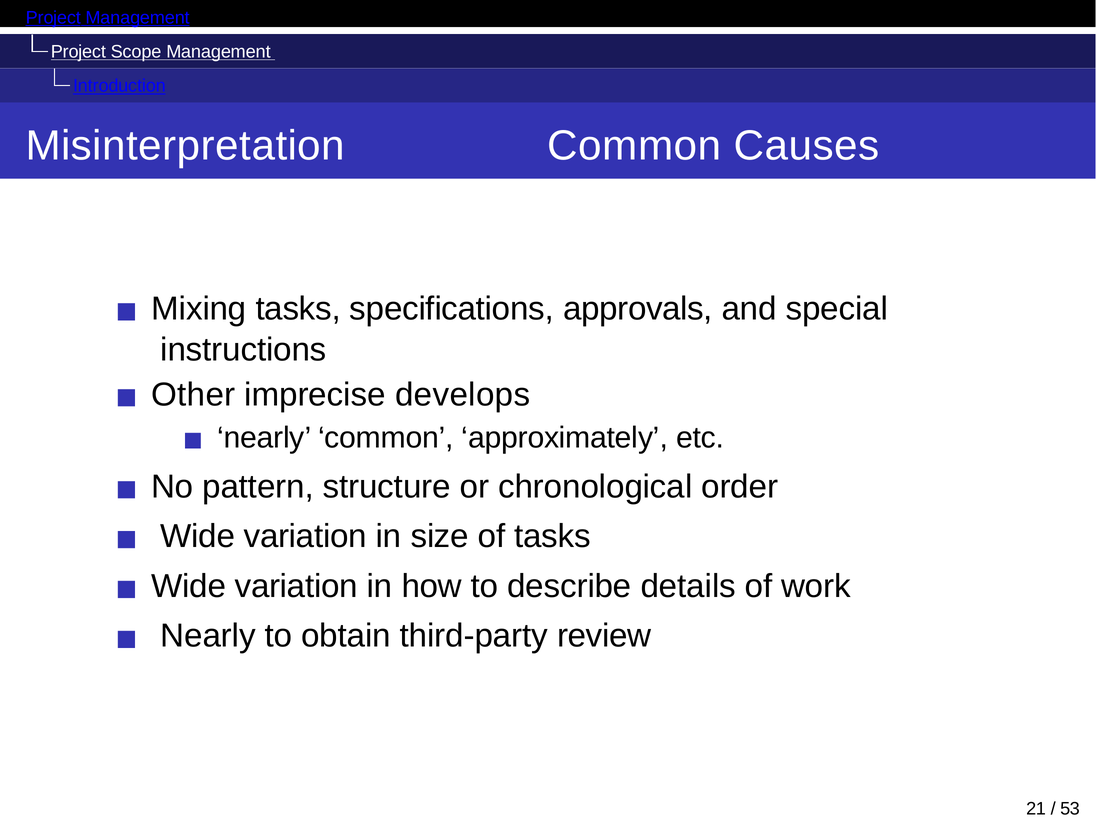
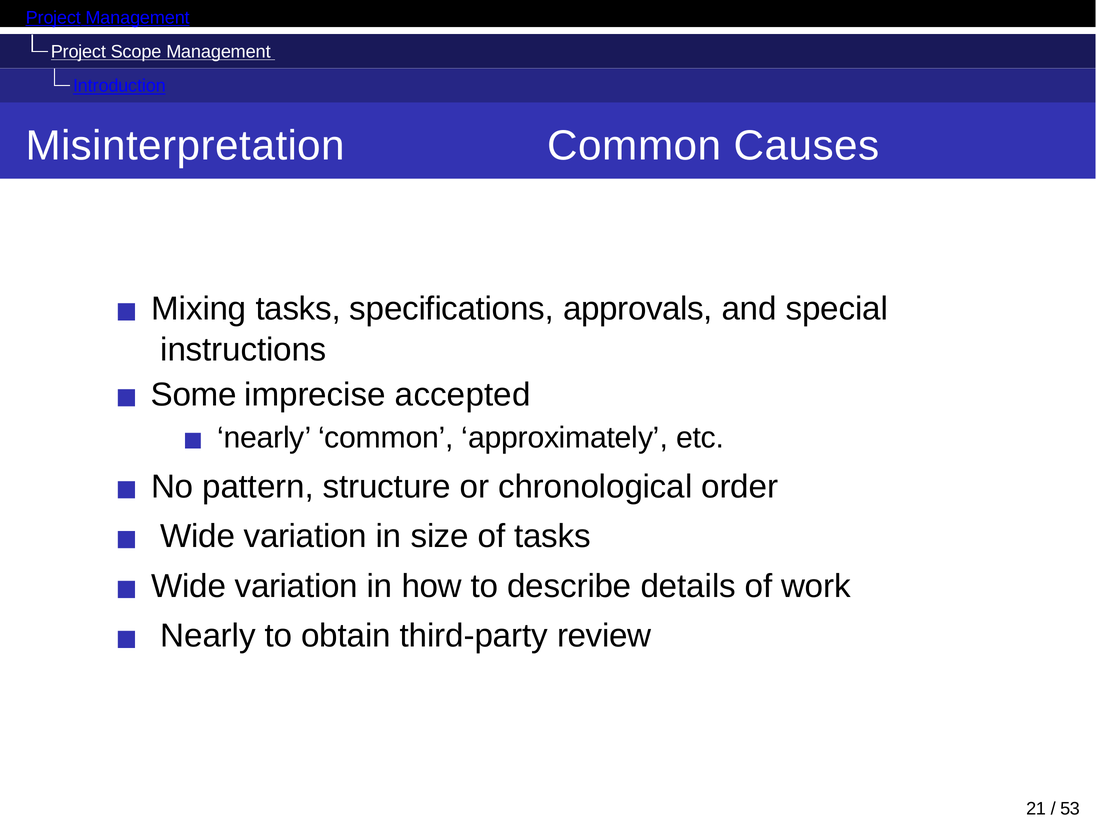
Other: Other -> Some
develops: develops -> accepted
